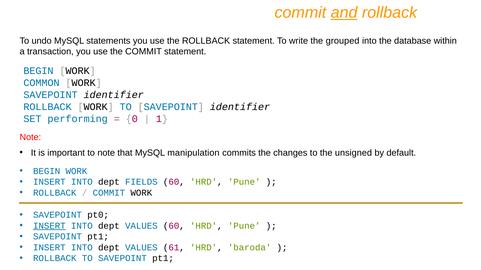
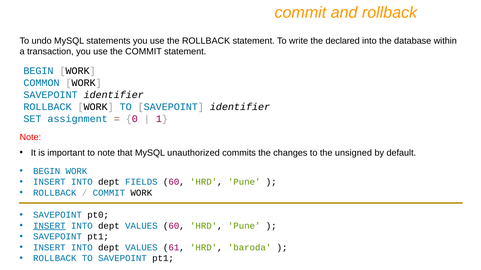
and underline: present -> none
grouped: grouped -> declared
performing: performing -> assignment
manipulation: manipulation -> unauthorized
